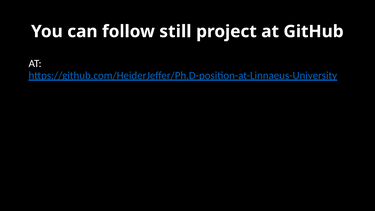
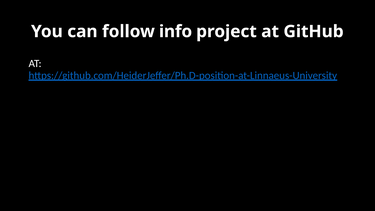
still: still -> info
